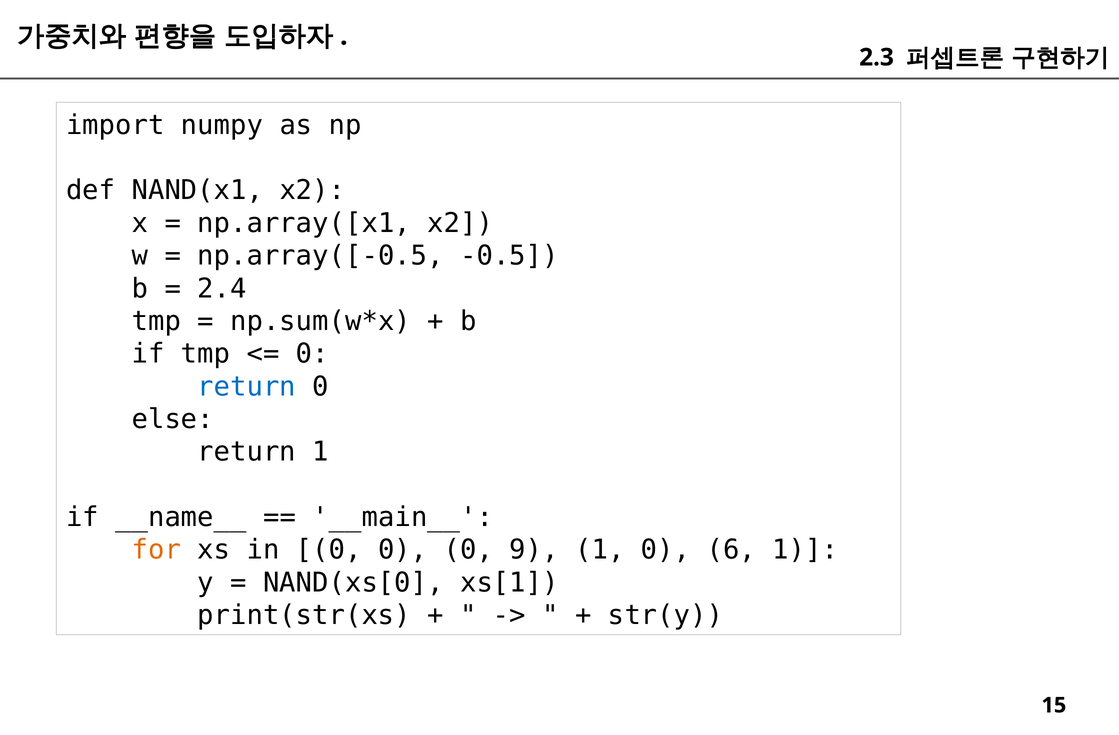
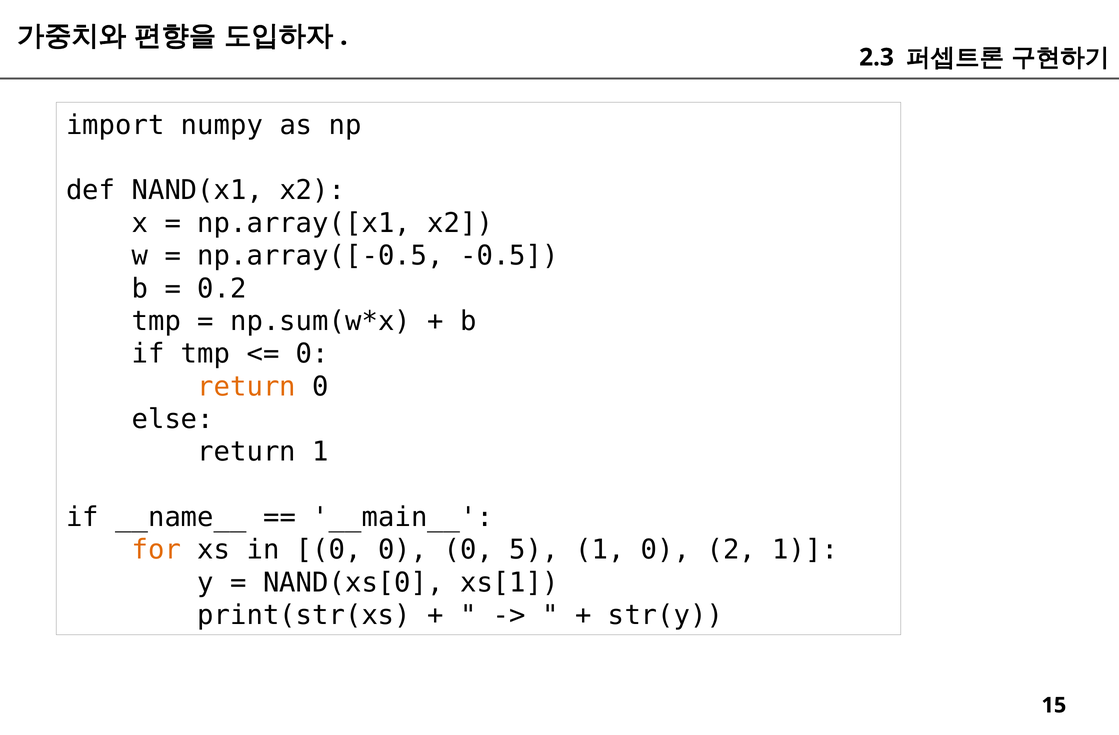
2.4: 2.4 -> 0.2
return at (247, 387) colour: blue -> orange
9: 9 -> 5
6: 6 -> 2
